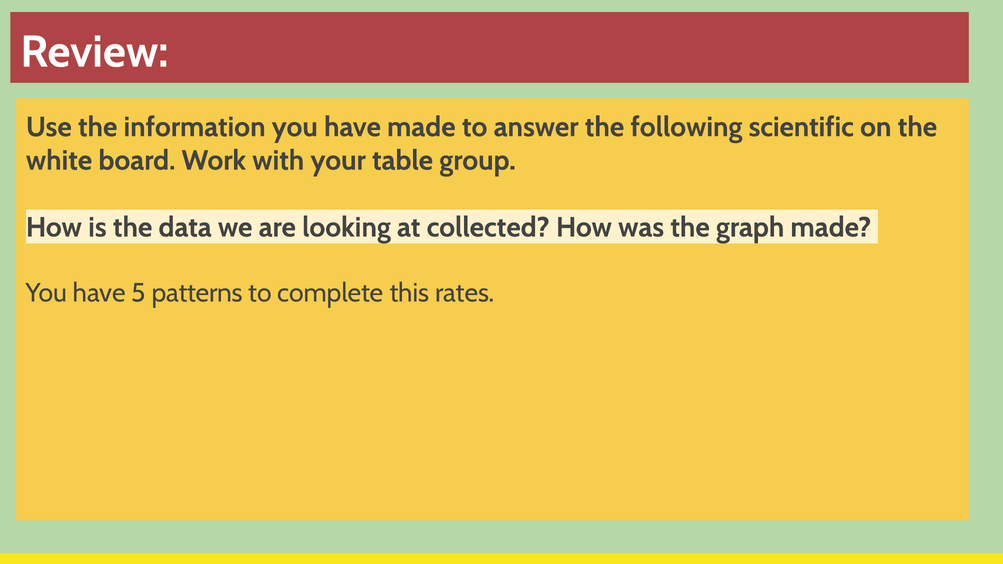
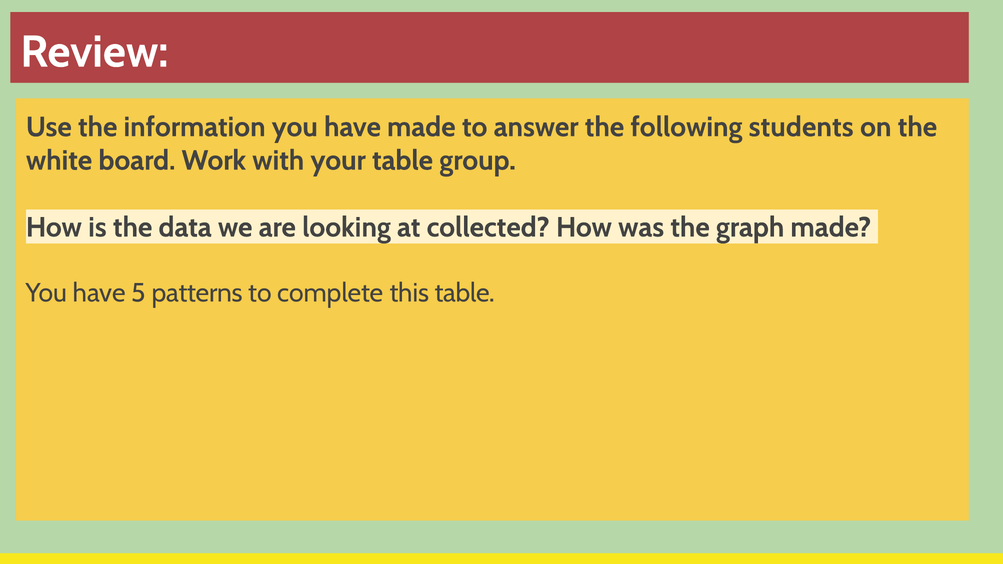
scientific: scientific -> students
this rates: rates -> table
